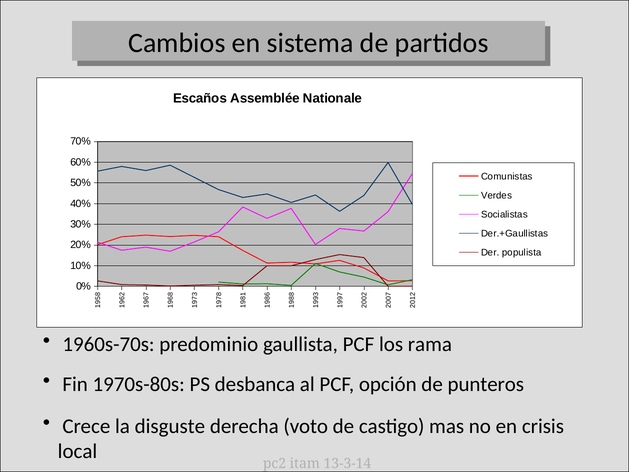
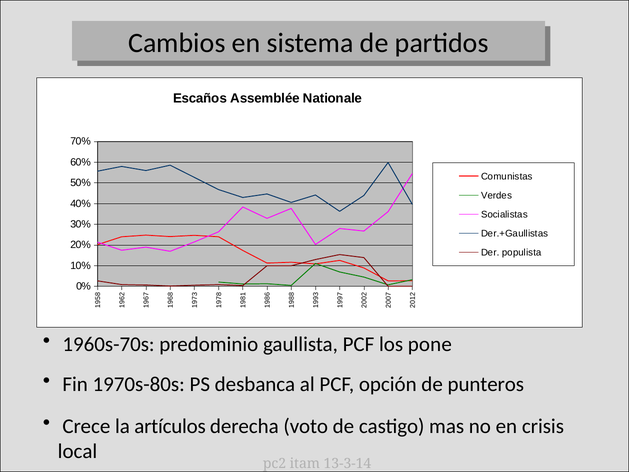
rama: rama -> pone
disguste: disguste -> artículos
